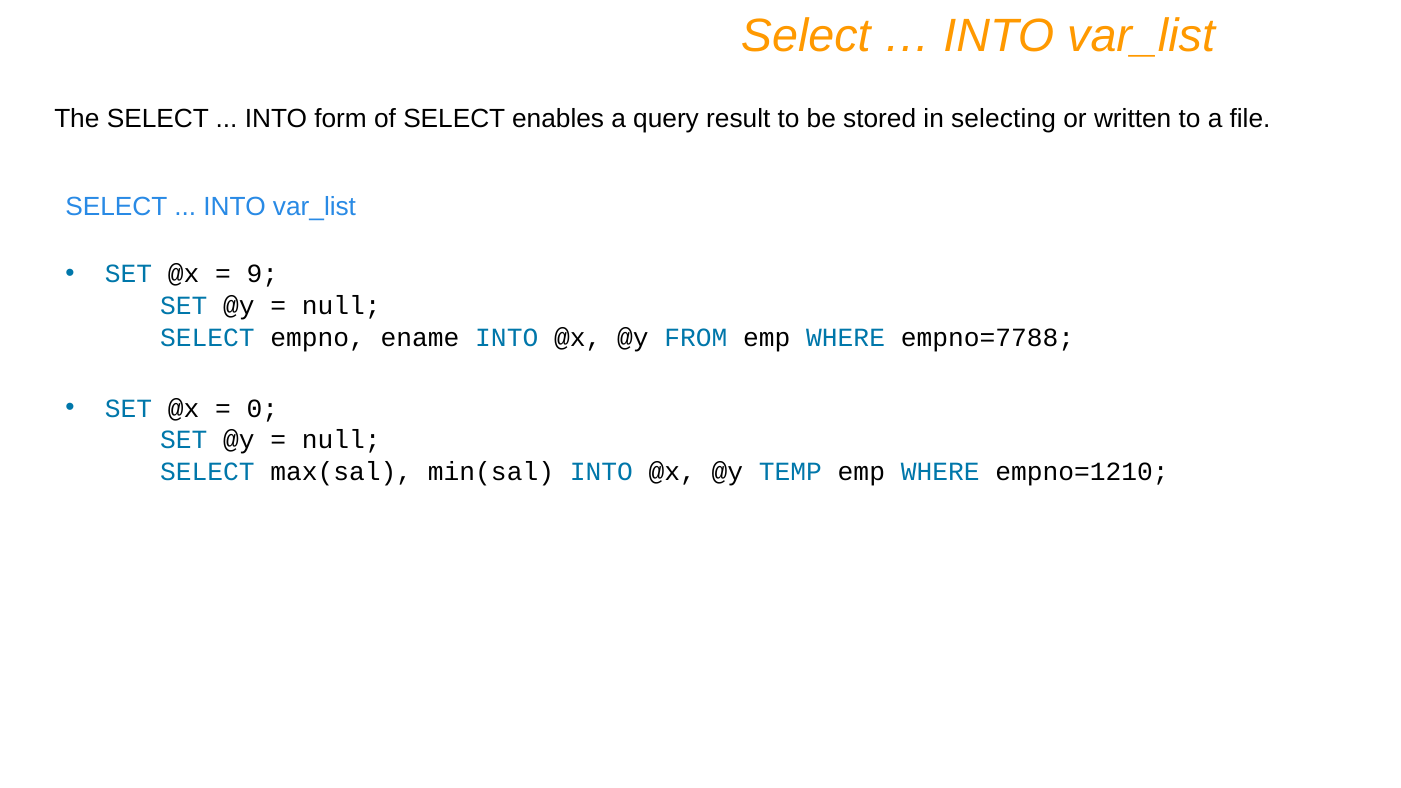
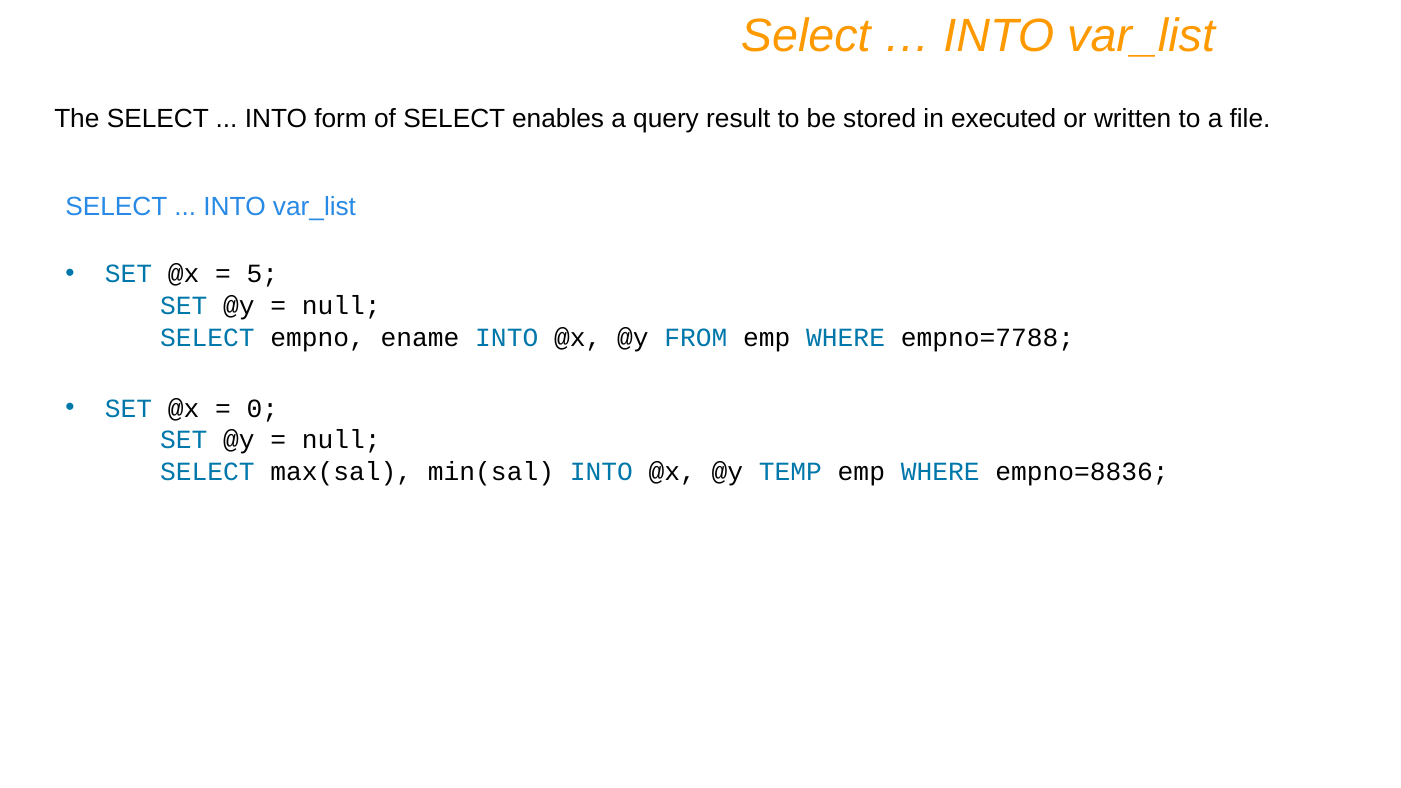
selecting: selecting -> executed
9: 9 -> 5
empno=1210: empno=1210 -> empno=8836
